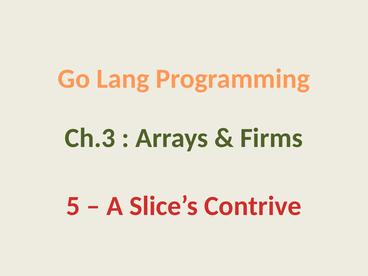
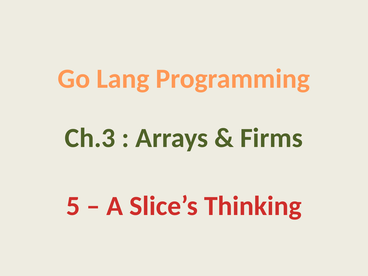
Contrive: Contrive -> Thinking
